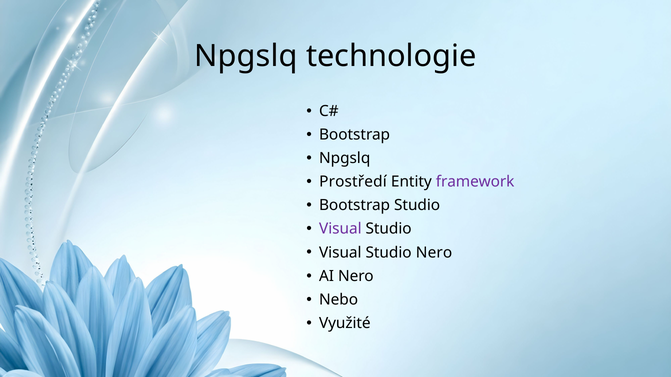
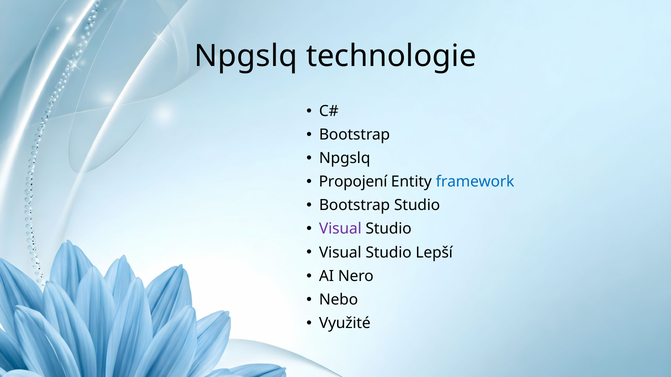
Prostředí: Prostředí -> Propojení
framework colour: purple -> blue
Studio Nero: Nero -> Lepší
